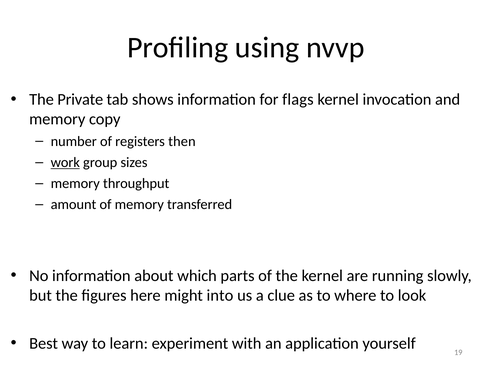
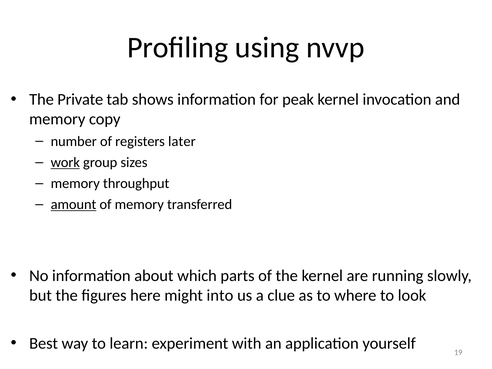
flags: flags -> peak
then: then -> later
amount underline: none -> present
